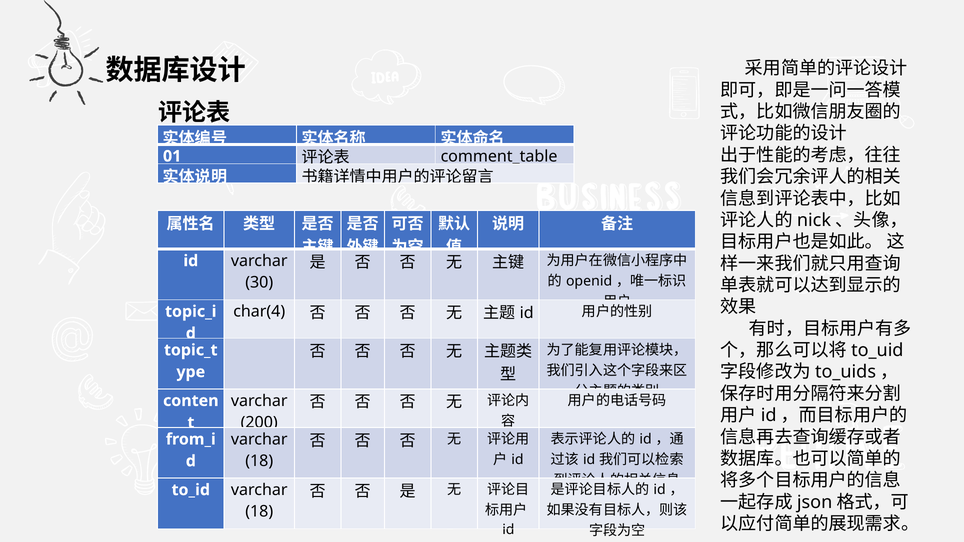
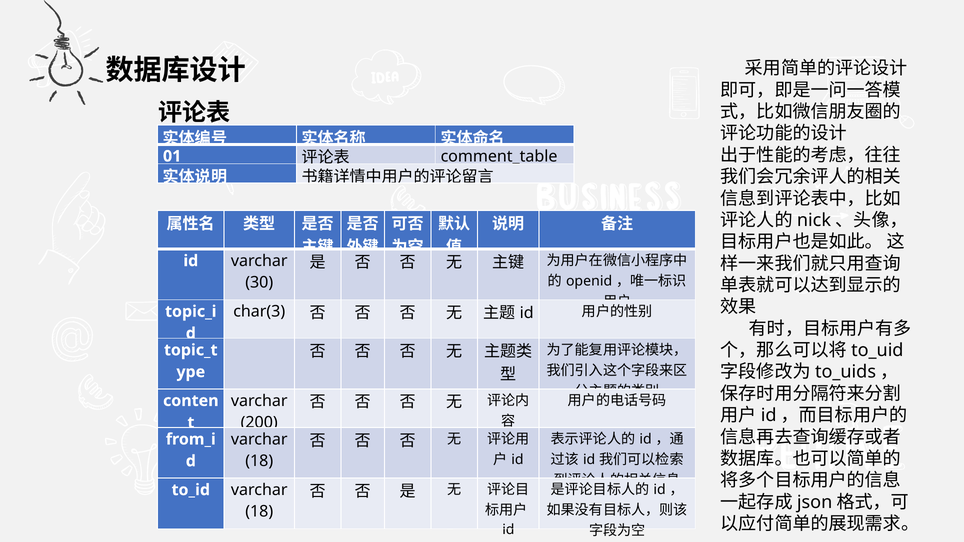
char(4: char(4 -> char(3
